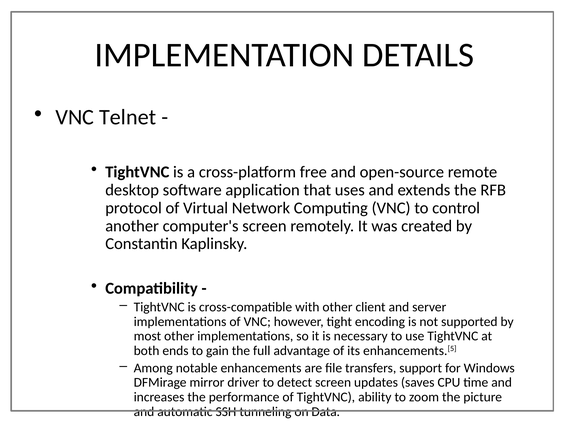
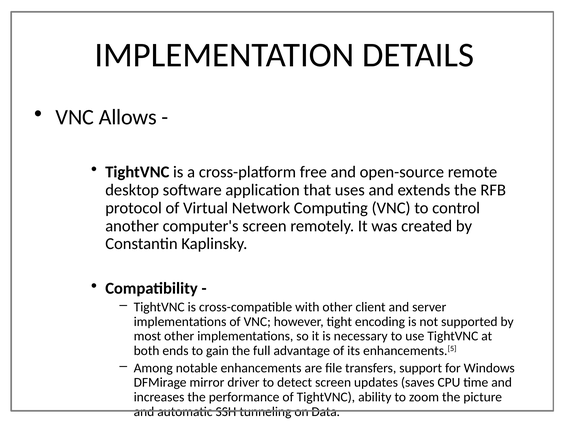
Telnet: Telnet -> Allows
